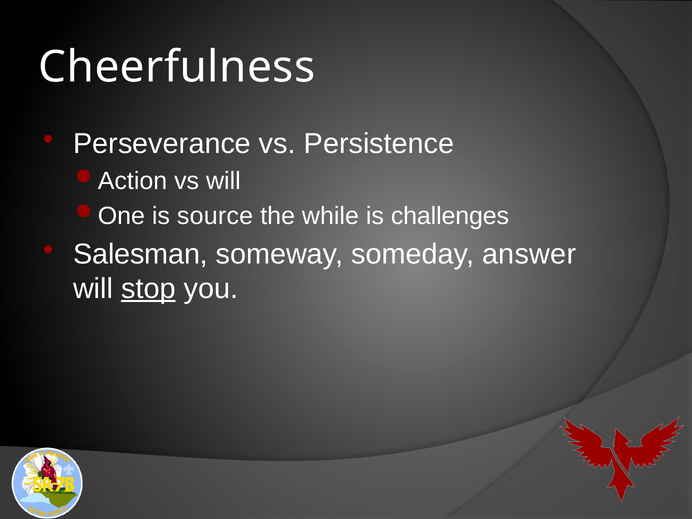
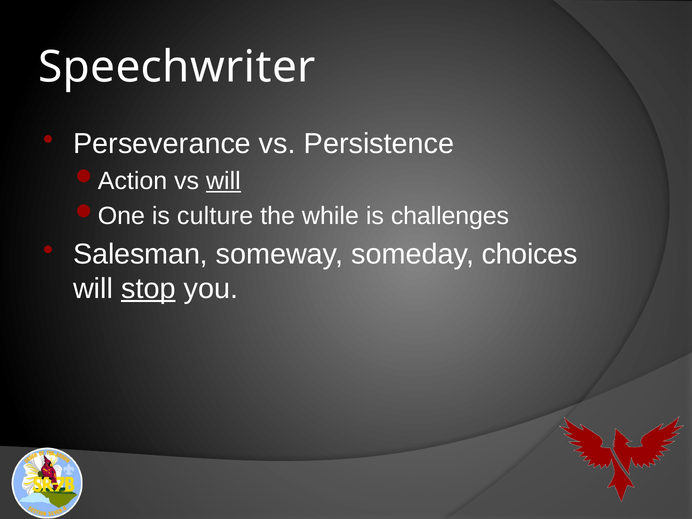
Cheerfulness: Cheerfulness -> Speechwriter
will at (223, 181) underline: none -> present
source: source -> culture
answer: answer -> choices
